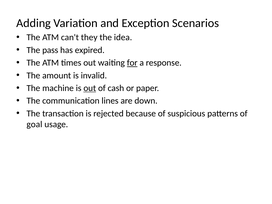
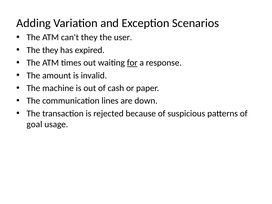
idea: idea -> user
The pass: pass -> they
out at (90, 88) underline: present -> none
